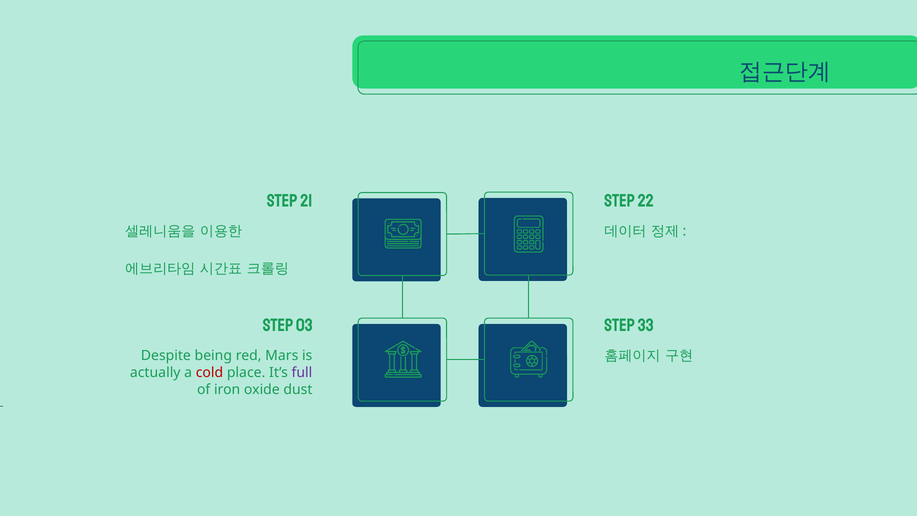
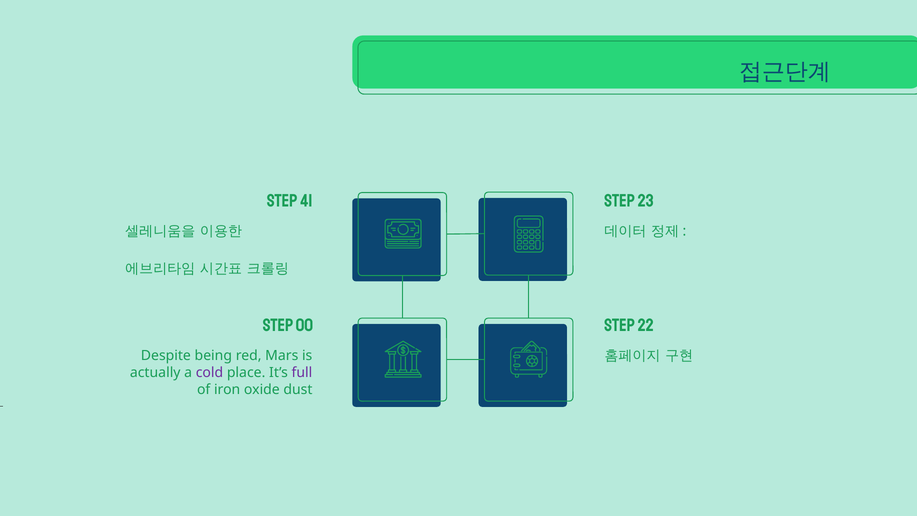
21: 21 -> 41
22: 22 -> 23
03: 03 -> 00
33: 33 -> 22
cold colour: red -> purple
